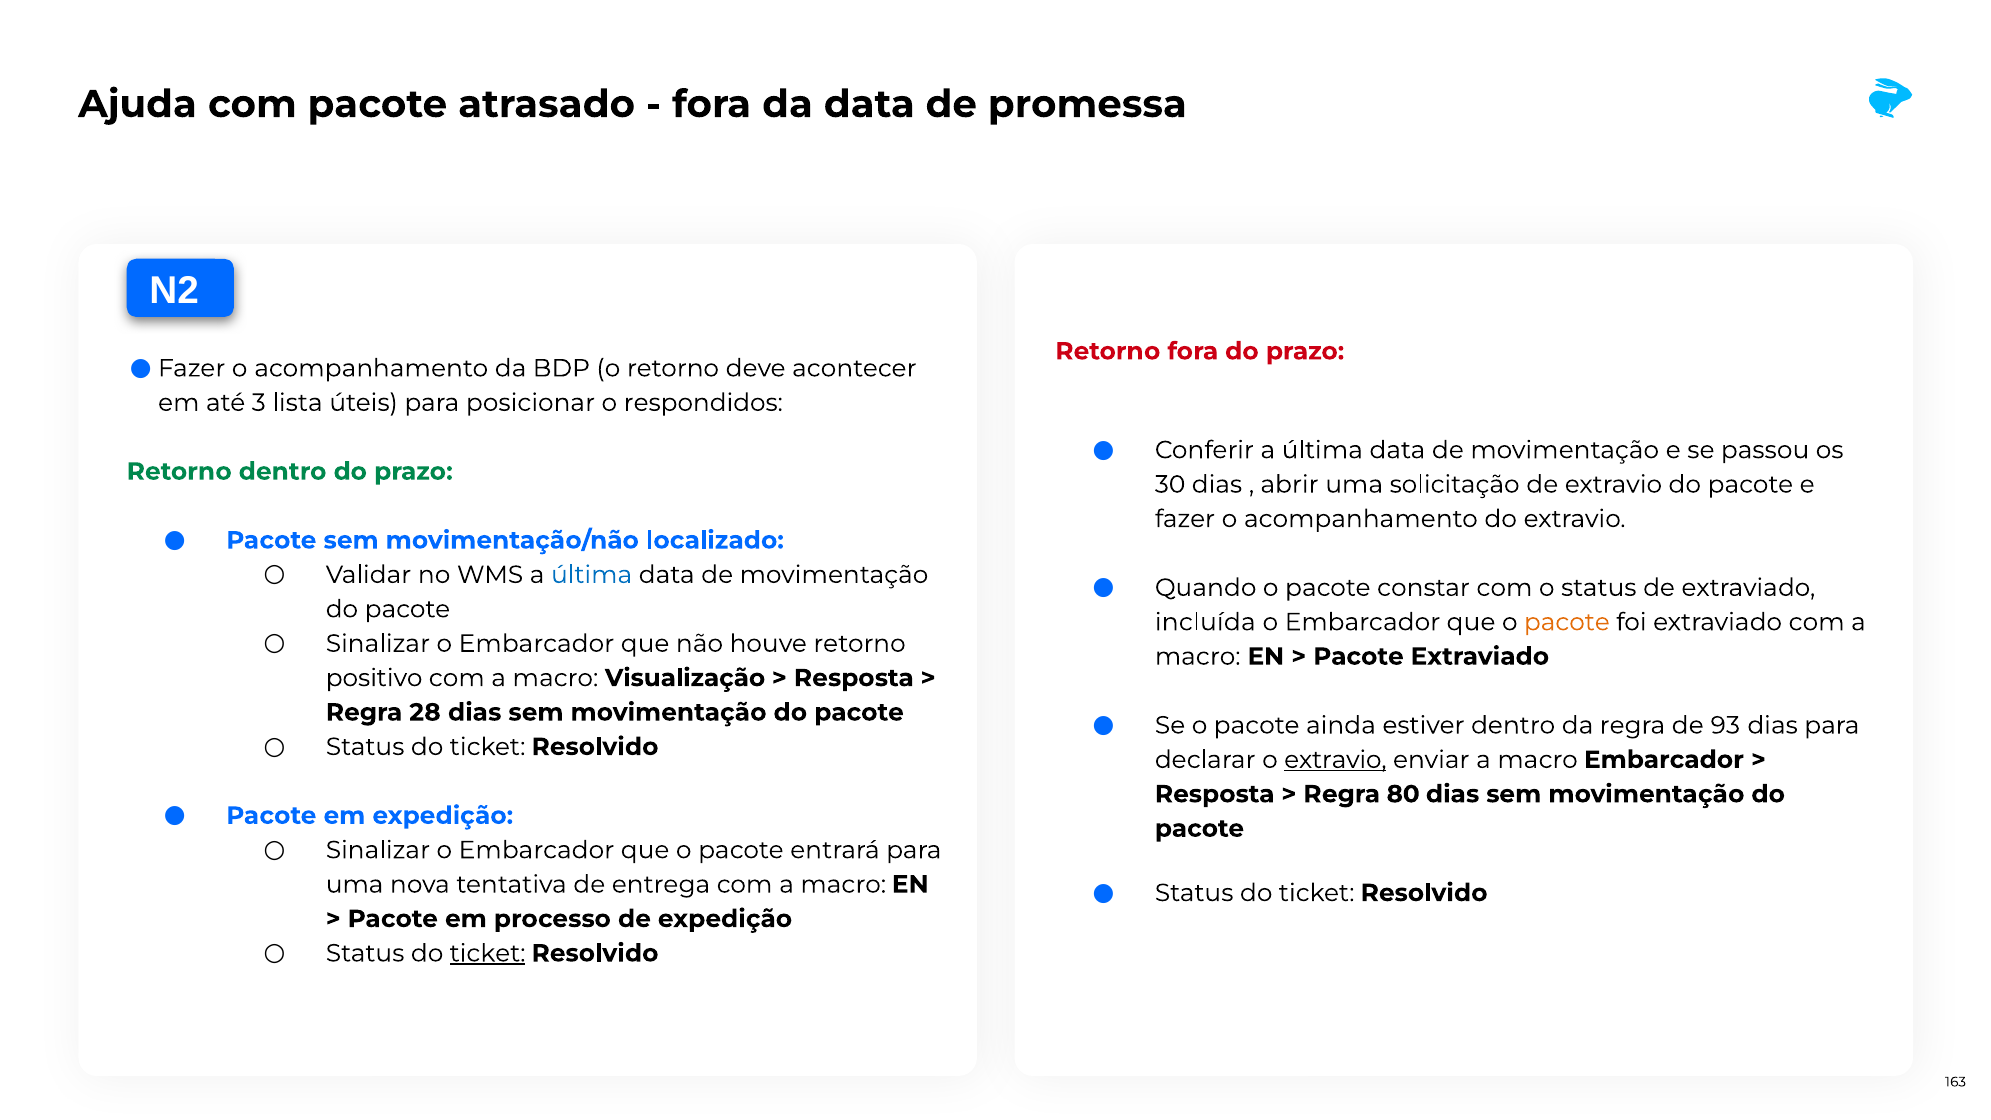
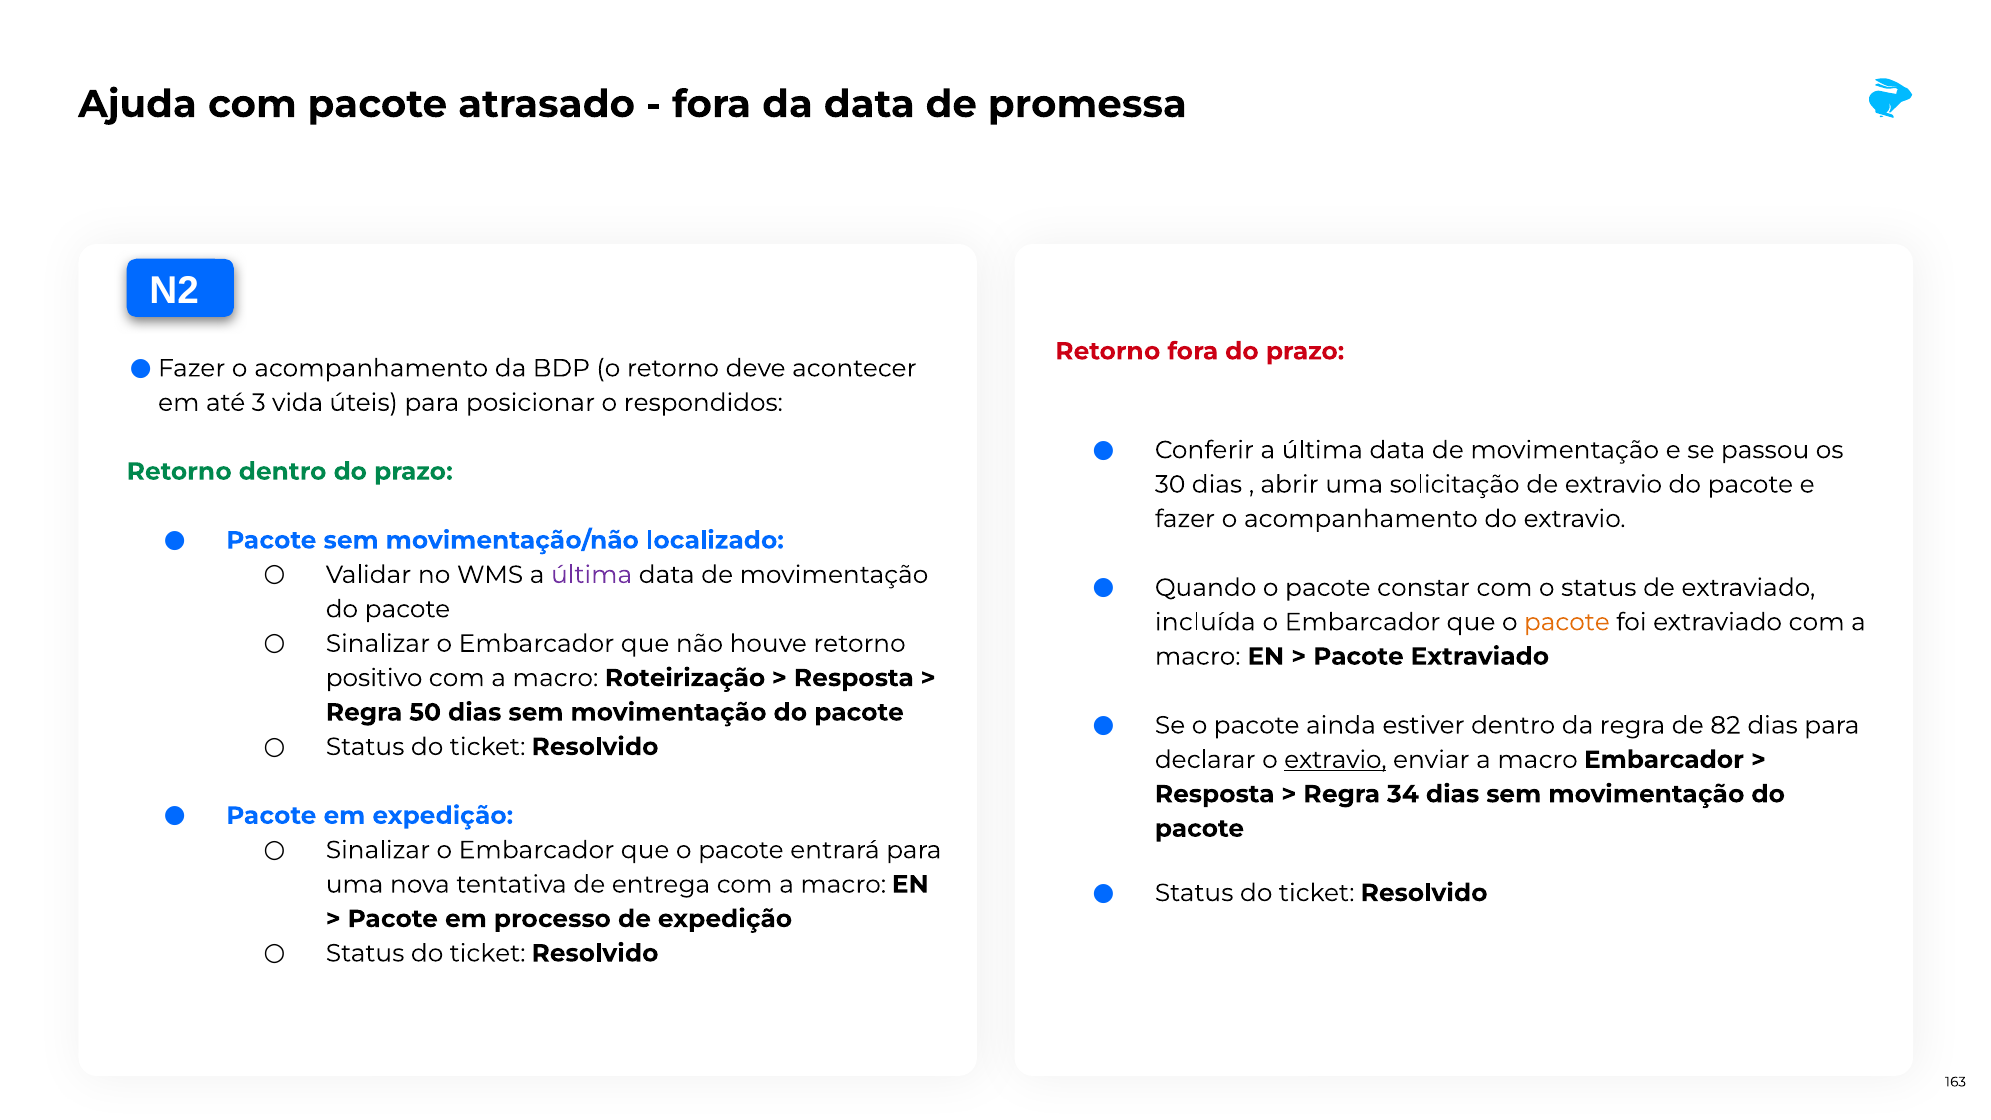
lista: lista -> vida
última at (592, 575) colour: blue -> purple
Visualização: Visualização -> Roteirização
28: 28 -> 50
93: 93 -> 82
80: 80 -> 34
ticket at (488, 953) underline: present -> none
